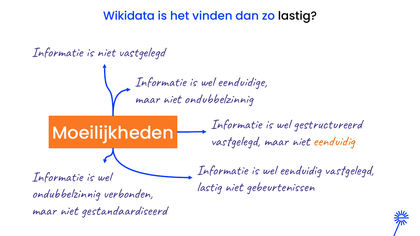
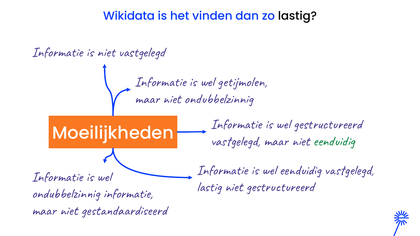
eenduidige: eenduidige -> getijmolen
eenduidig at (334, 141) colour: orange -> green
niet gebeurtenissen: gebeurtenissen -> gestructureerd
verbonden at (128, 194): verbonden -> informatie
